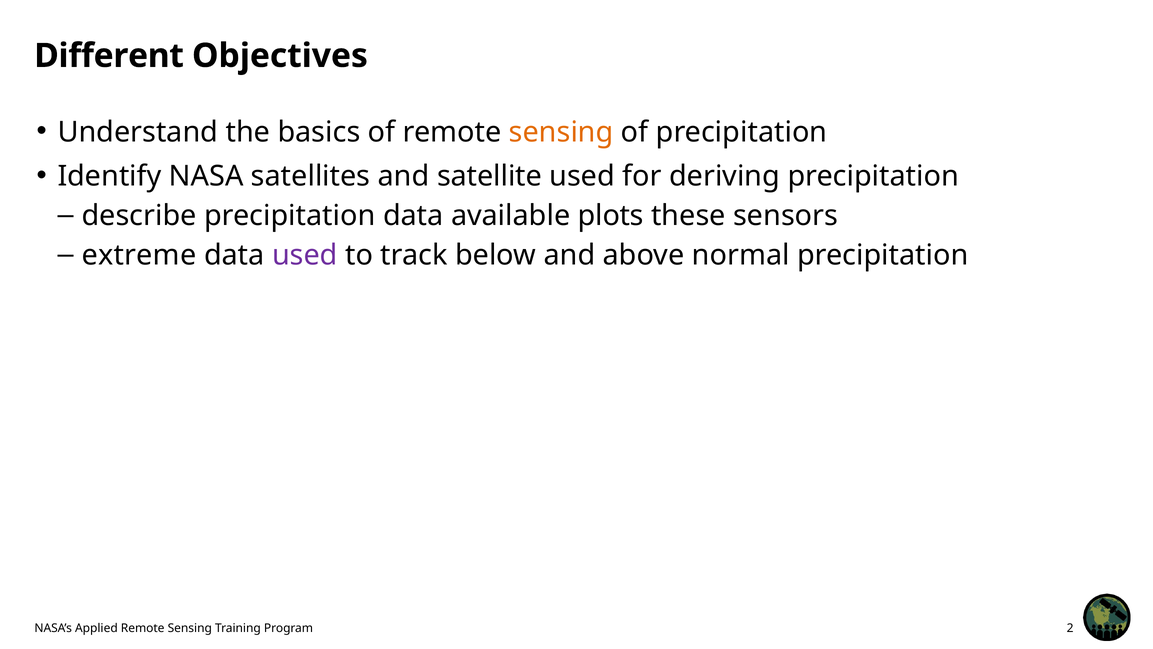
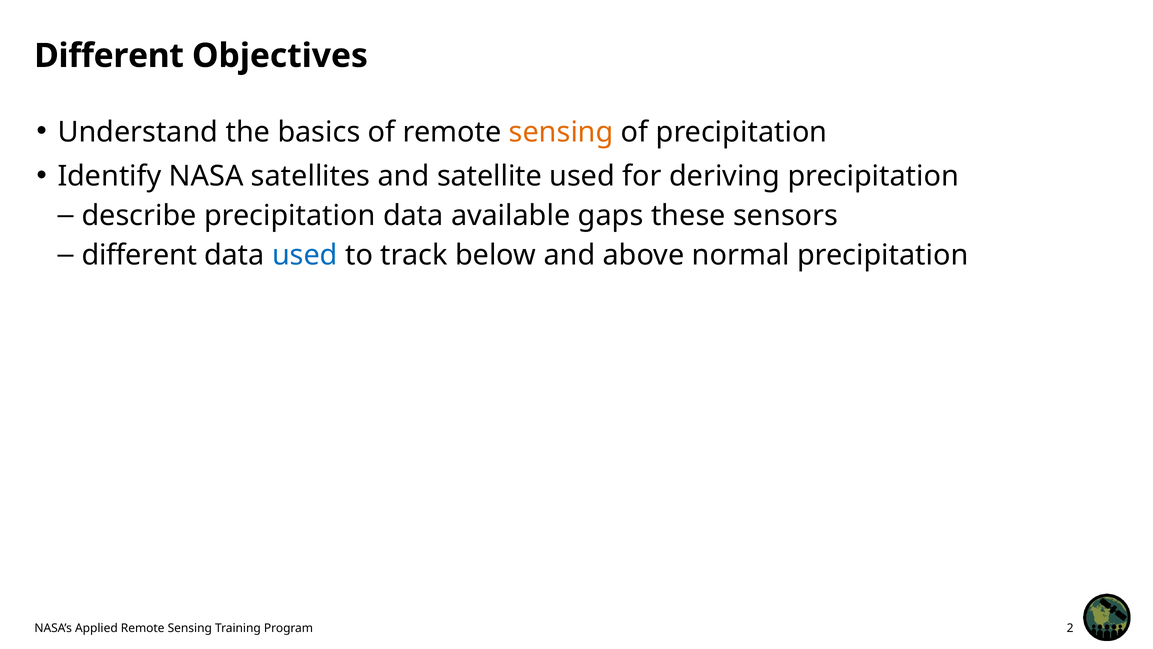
plots: plots -> gaps
extreme at (139, 255): extreme -> different
used at (305, 255) colour: purple -> blue
